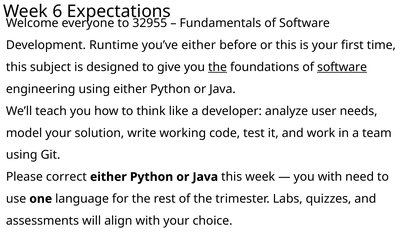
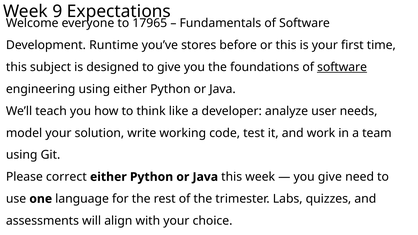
6: 6 -> 9
32955: 32955 -> 17965
you’ve either: either -> stores
the at (218, 67) underline: present -> none
you with: with -> give
